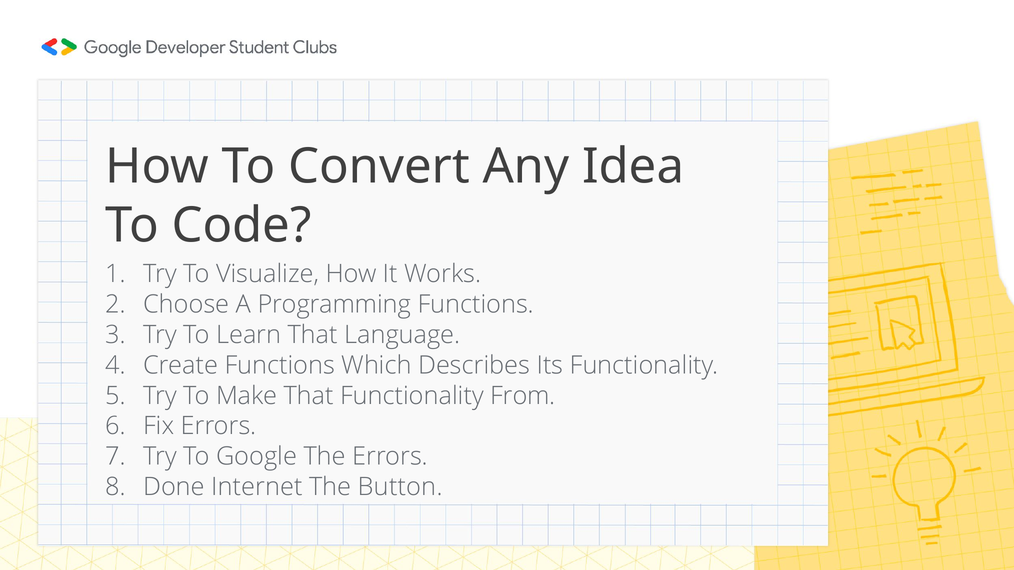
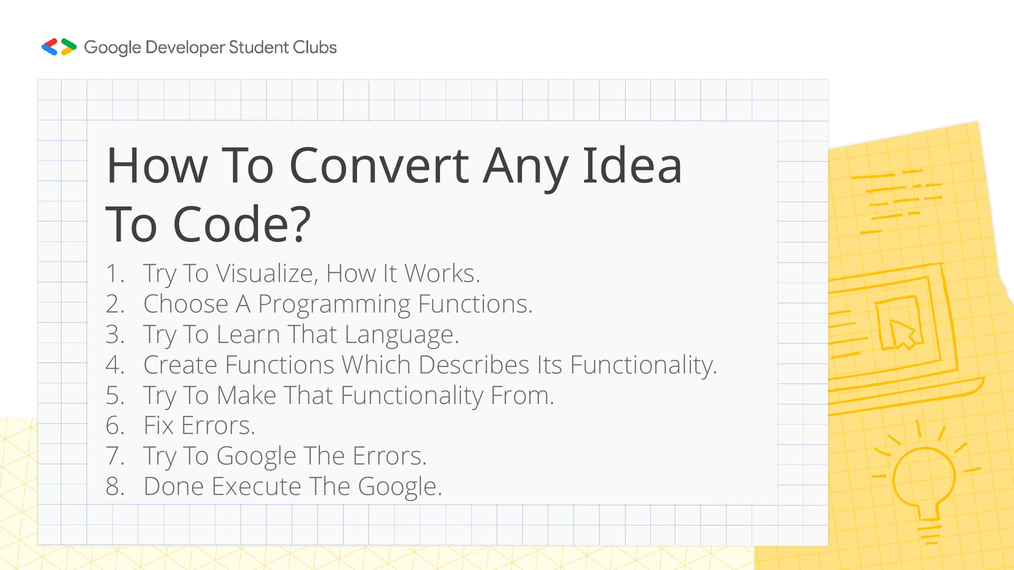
Internet: Internet -> Execute
The Button: Button -> Google
